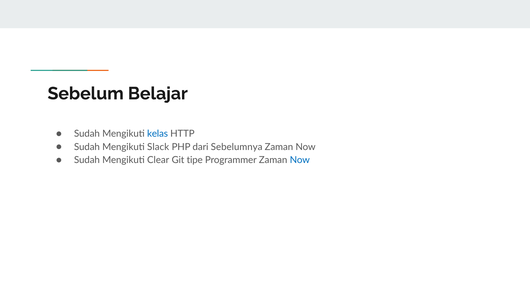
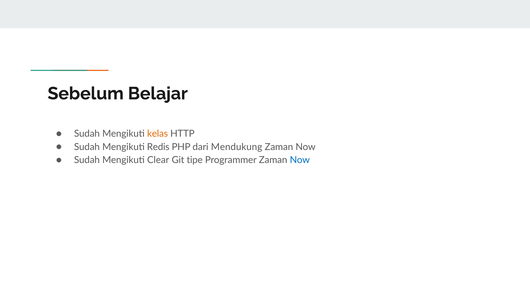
kelas colour: blue -> orange
Slack: Slack -> Redis
Sebelumnya: Sebelumnya -> Mendukung
